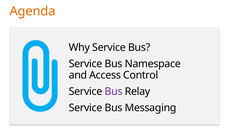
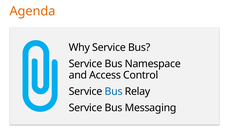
Bus at (114, 91) colour: purple -> blue
